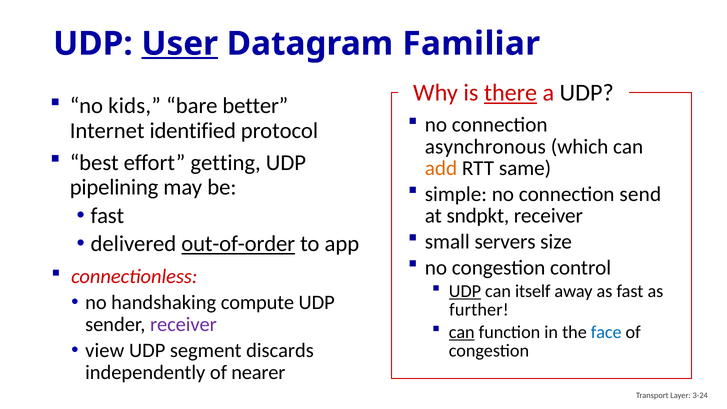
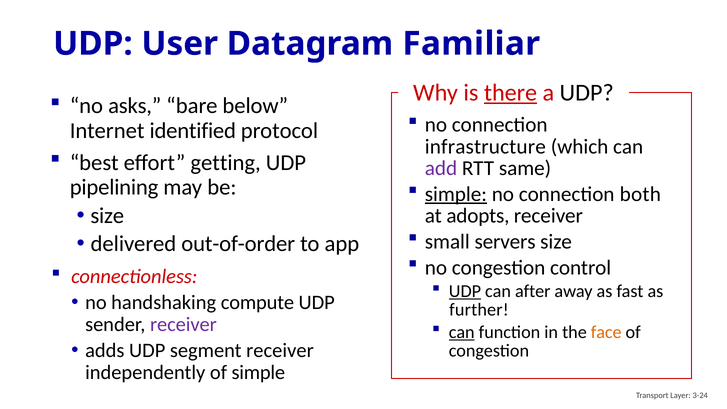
User underline: present -> none
kids: kids -> asks
better: better -> below
asynchronous: asynchronous -> infrastructure
add colour: orange -> purple
simple at (456, 194) underline: none -> present
send: send -> both
fast at (107, 215): fast -> size
sndpkt: sndpkt -> adopts
out-of-order underline: present -> none
itself: itself -> after
face colour: blue -> orange
view: view -> adds
segment discards: discards -> receiver
of nearer: nearer -> simple
